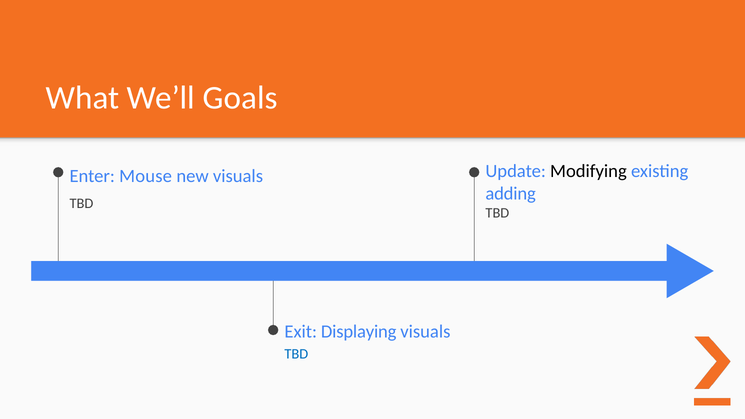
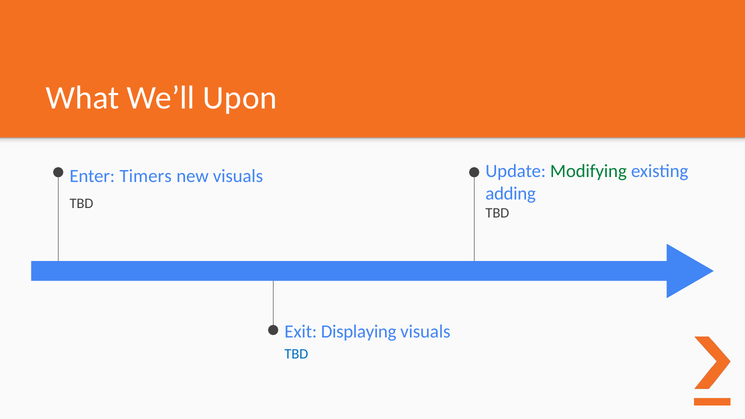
Goals: Goals -> Upon
Modifying colour: black -> green
Mouse: Mouse -> Timers
